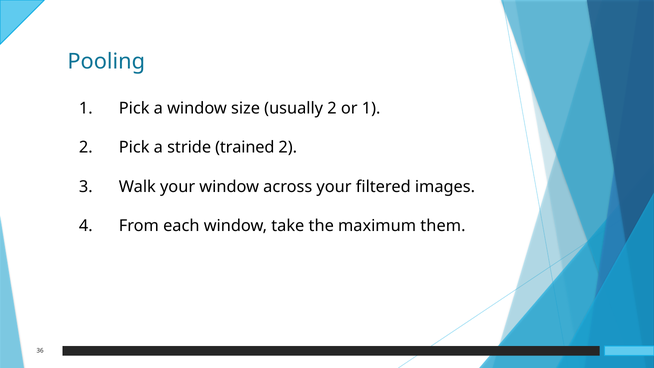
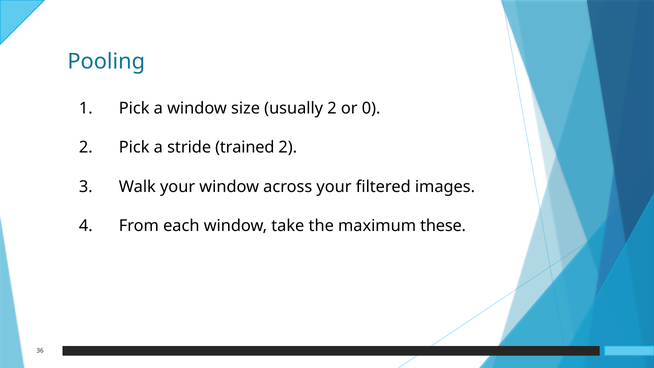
or 1: 1 -> 0
them: them -> these
